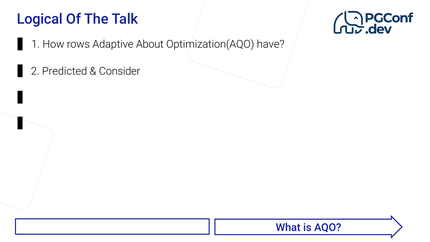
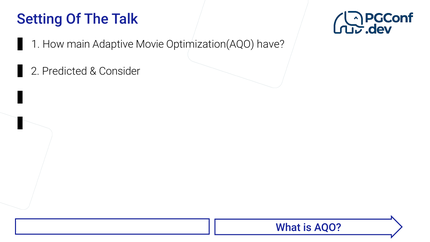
Logical: Logical -> Setting
rows: rows -> main
About: About -> Movie
